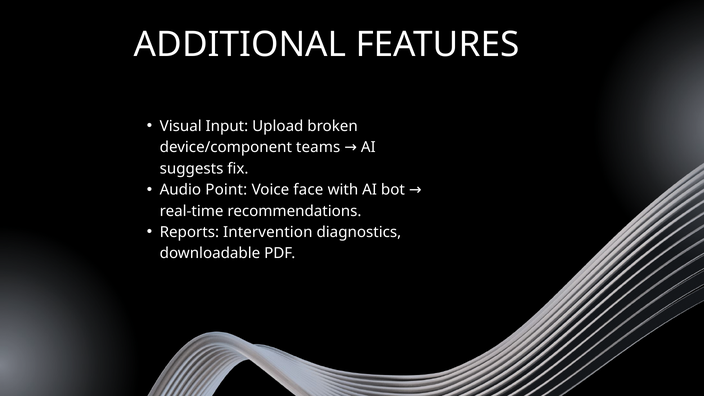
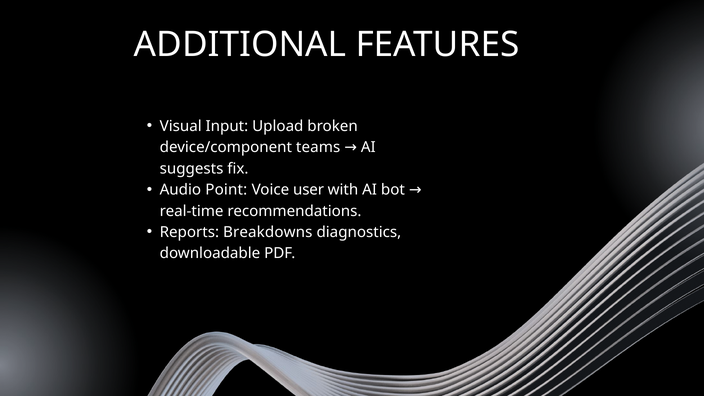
face: face -> user
Intervention: Intervention -> Breakdowns
